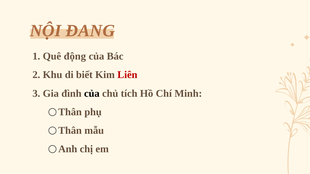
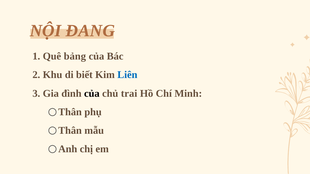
động: động -> bảng
Liên colour: red -> blue
tích: tích -> trai
